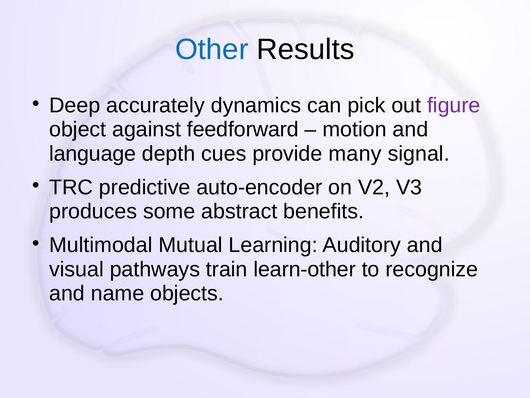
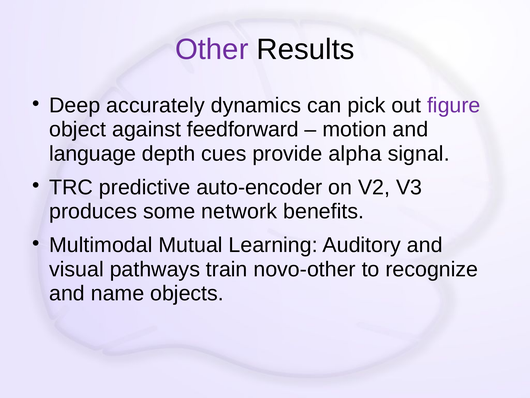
Other colour: blue -> purple
many: many -> alpha
abstract: abstract -> network
learn-other: learn-other -> novo-other
